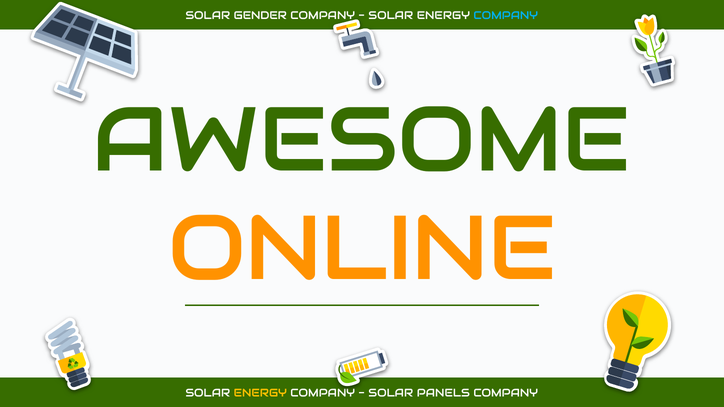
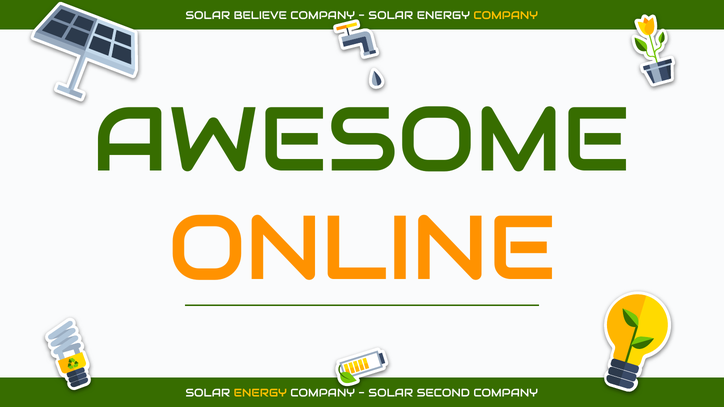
GENDER: GENDER -> BELIEVE
COMPANY at (506, 15) colour: light blue -> yellow
PANELS: PANELS -> SECOND
